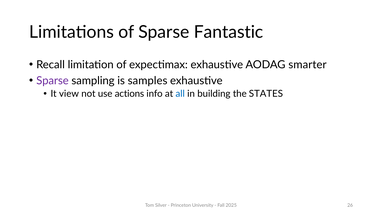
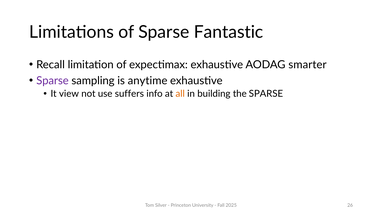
samples: samples -> anytime
actions: actions -> suffers
all colour: blue -> orange
the STATES: STATES -> SPARSE
